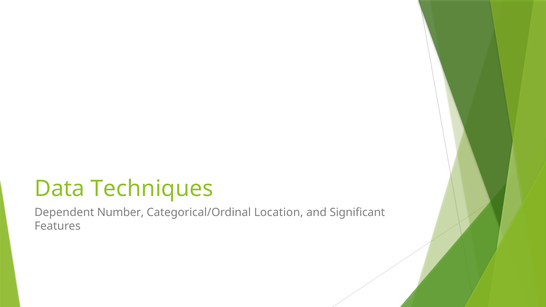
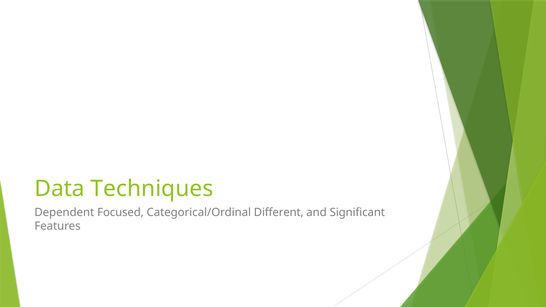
Number: Number -> Focused
Location: Location -> Different
